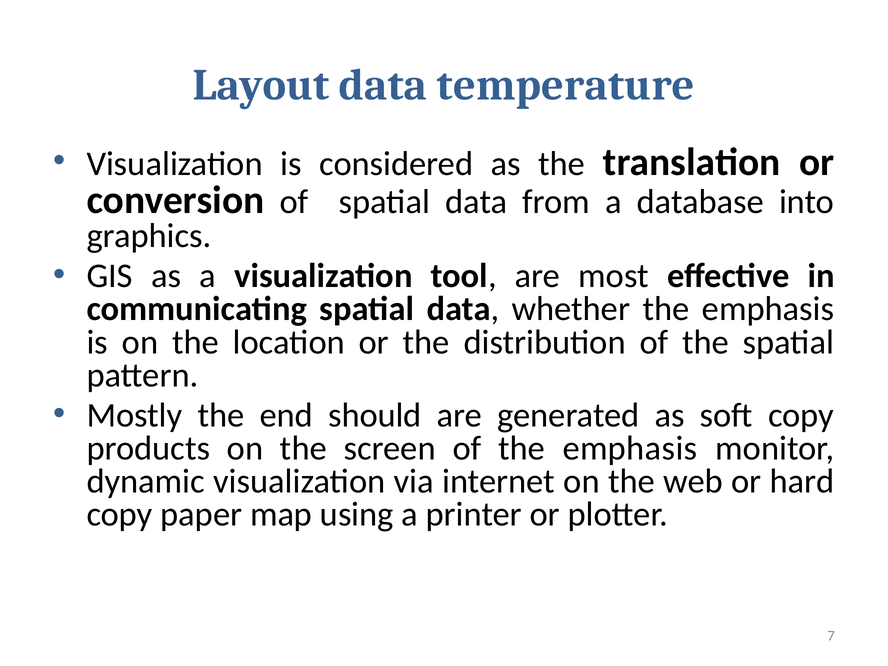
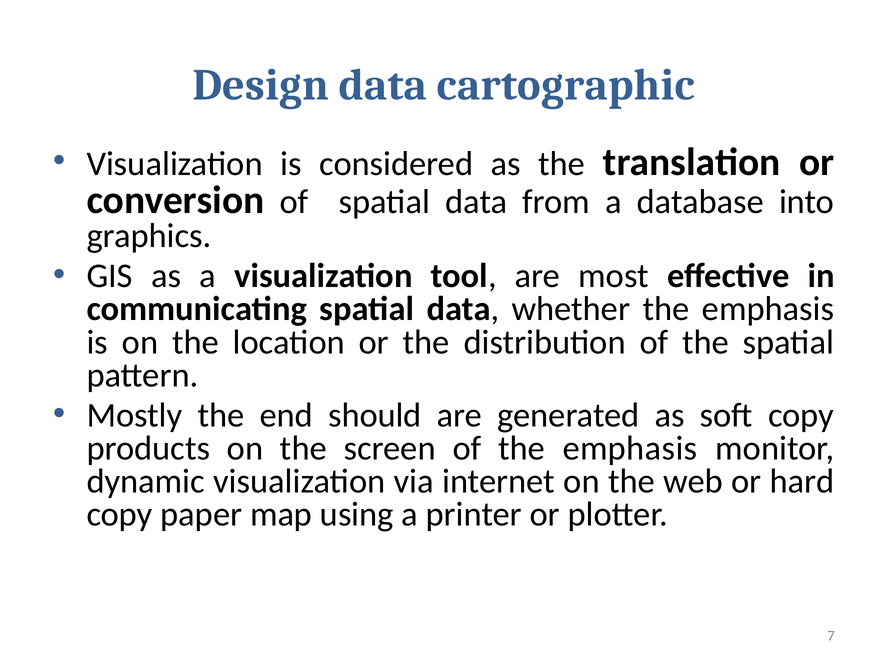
Layout: Layout -> Design
temperature: temperature -> cartographic
